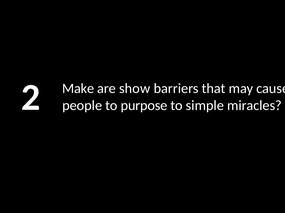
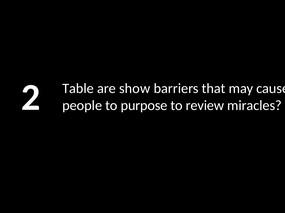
Make: Make -> Table
simple: simple -> review
